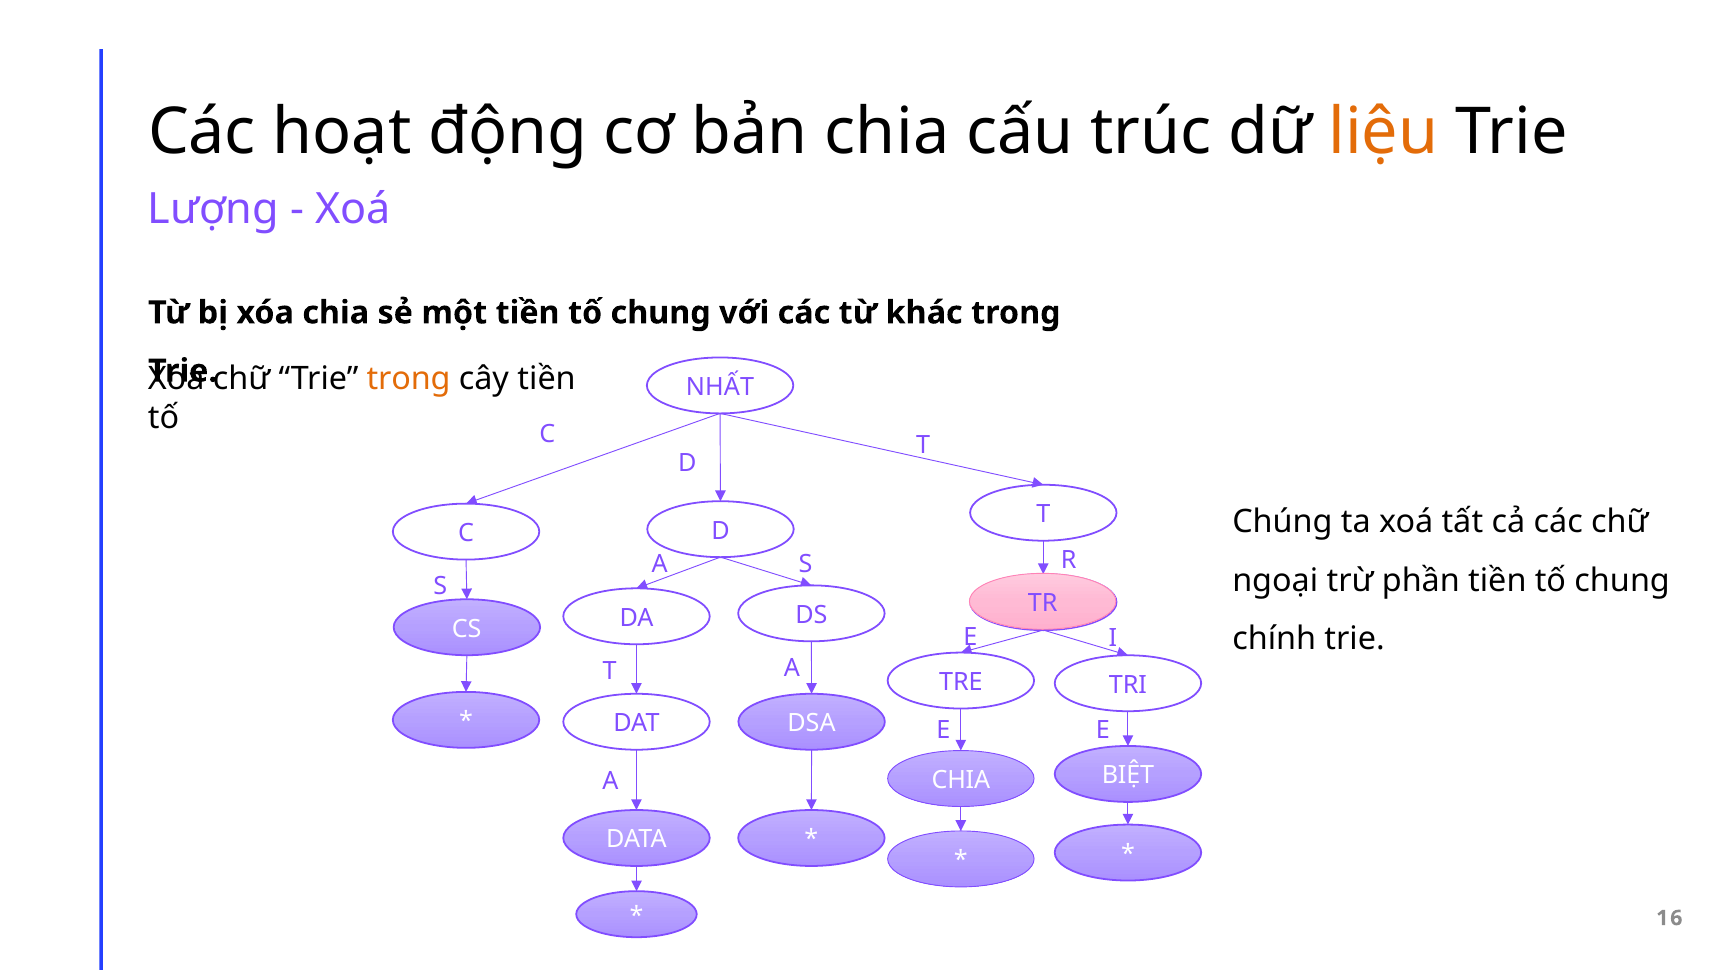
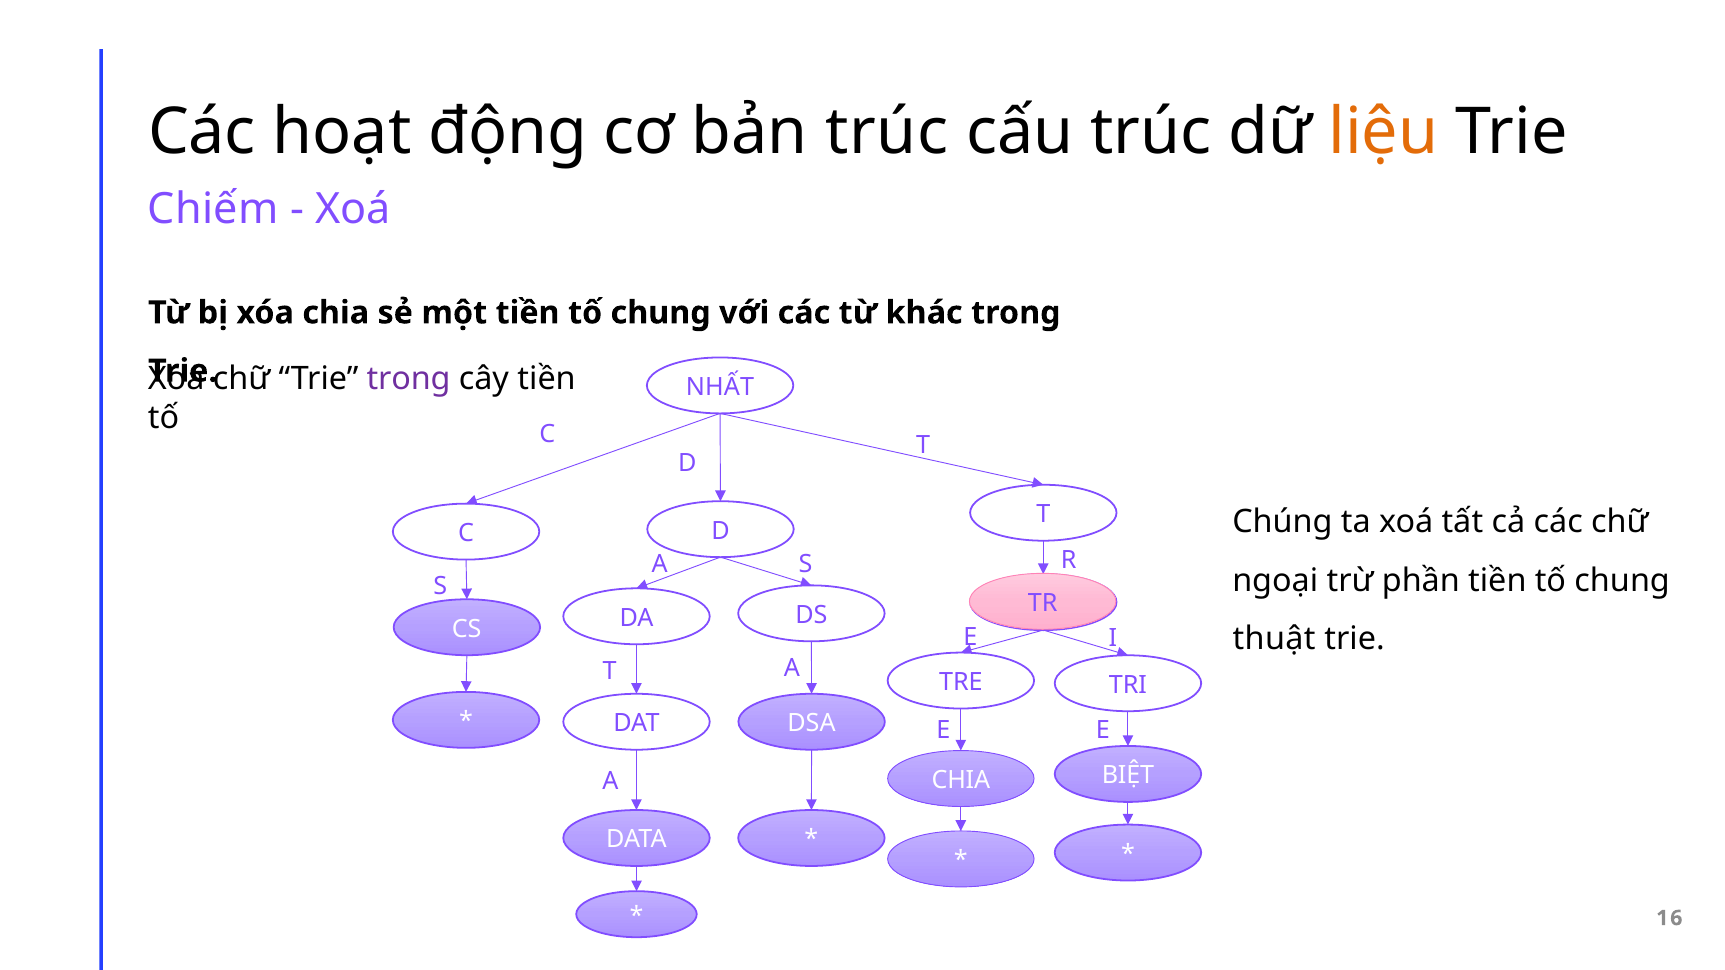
bản chia: chia -> trúc
Lượng: Lượng -> Chiếm
trong at (409, 379) colour: orange -> purple
chính: chính -> thuật
